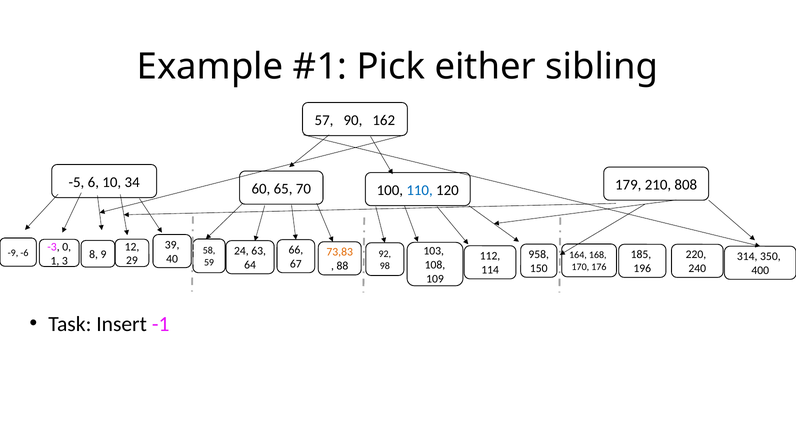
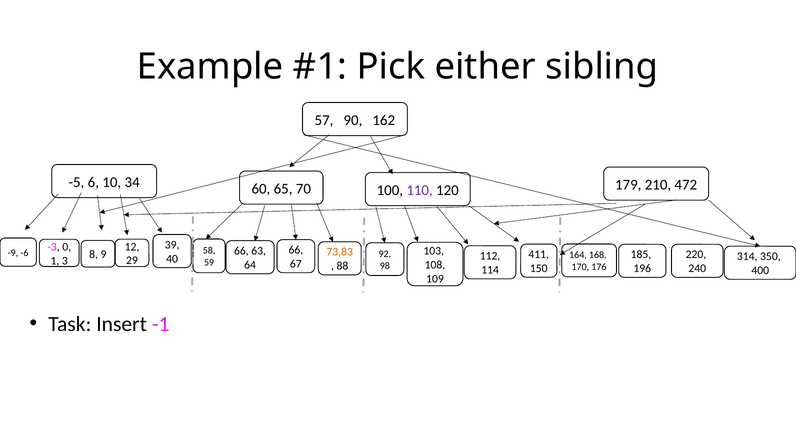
110 colour: blue -> purple
808: 808 -> 472
24 at (241, 251): 24 -> 66
958: 958 -> 411
